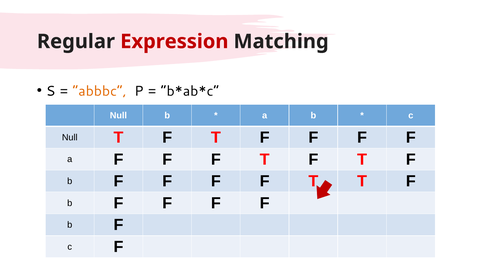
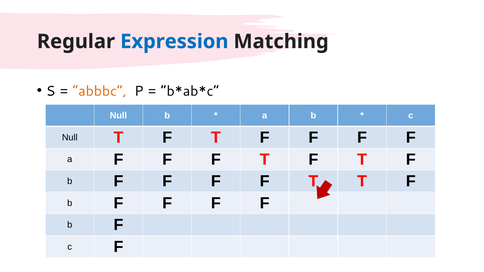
Expression colour: red -> blue
